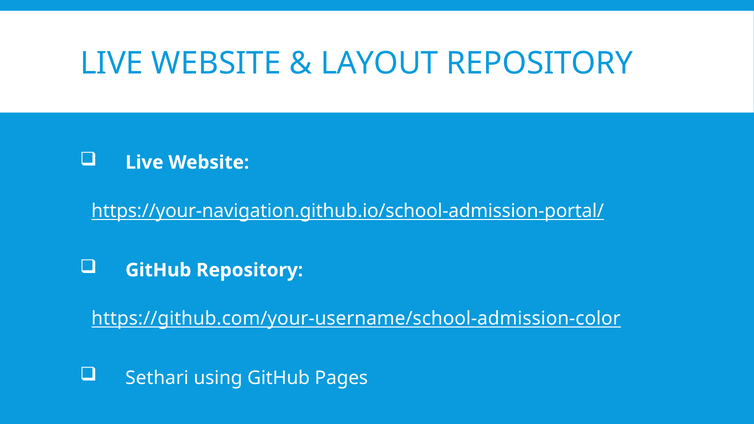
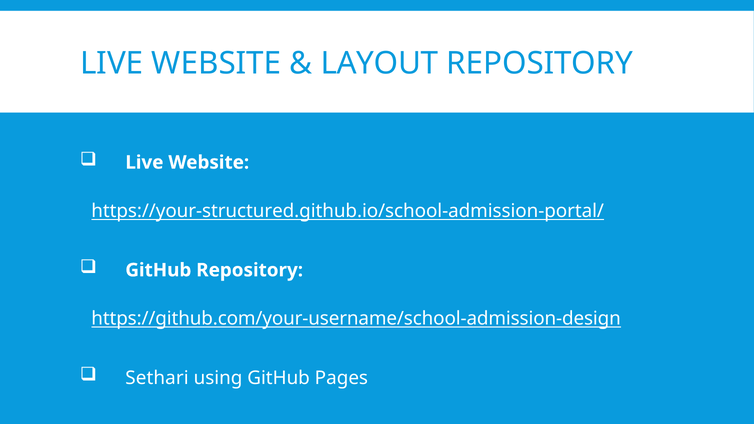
https://your-navigation.github.io/school-admission-portal/: https://your-navigation.github.io/school-admission-portal/ -> https://your-structured.github.io/school-admission-portal/
https://github.com/your-username/school-admission-color: https://github.com/your-username/school-admission-color -> https://github.com/your-username/school-admission-design
